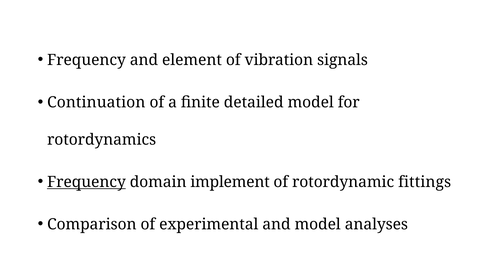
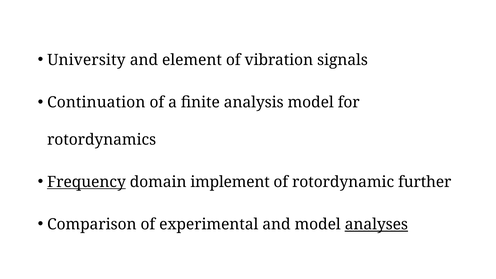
Frequency at (86, 60): Frequency -> University
detailed: detailed -> analysis
fittings: fittings -> further
analyses underline: none -> present
